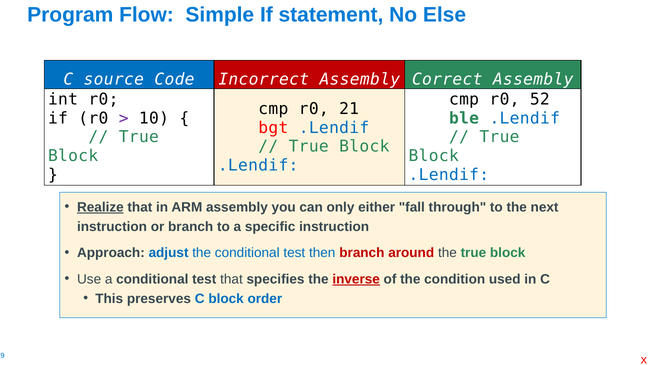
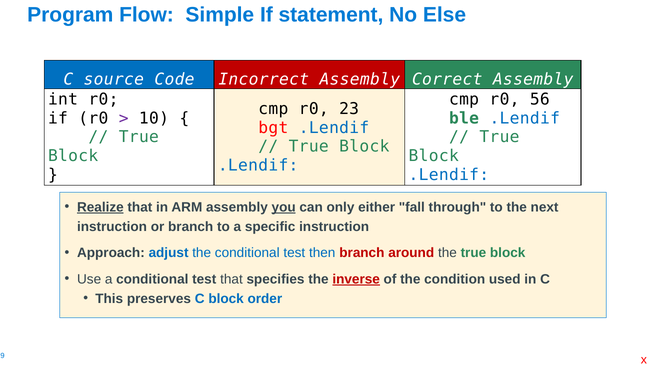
52: 52 -> 56
21: 21 -> 23
you underline: none -> present
